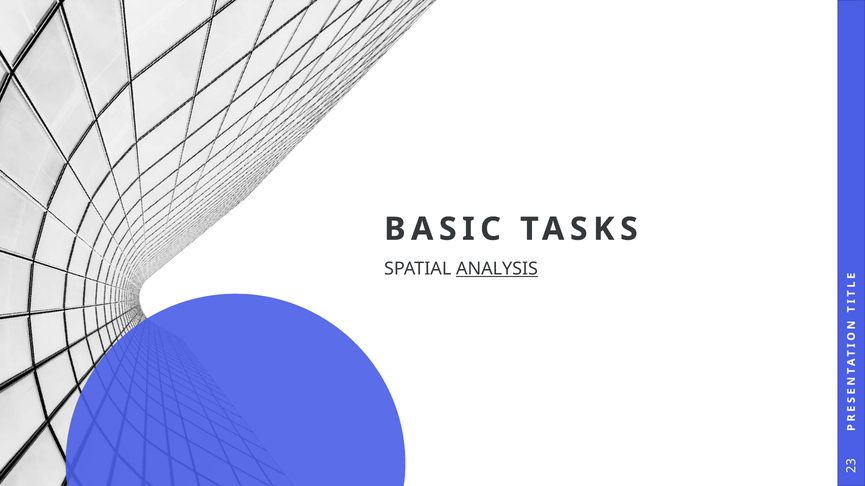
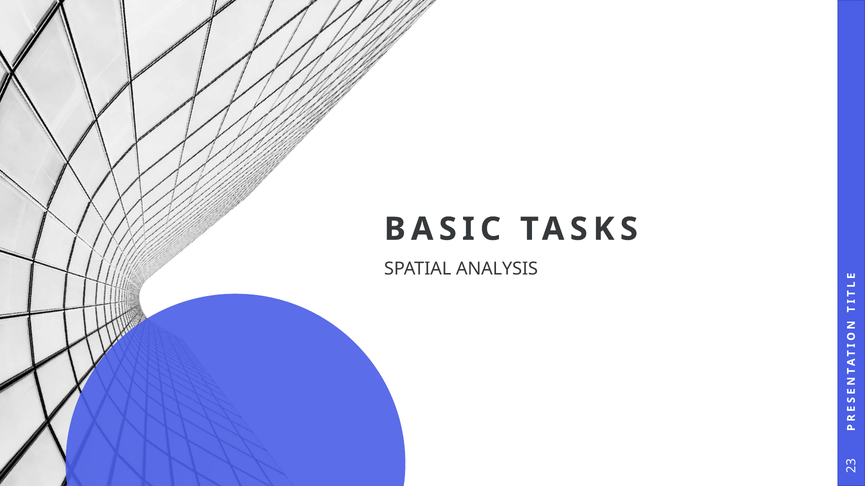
ANALYSIS underline: present -> none
